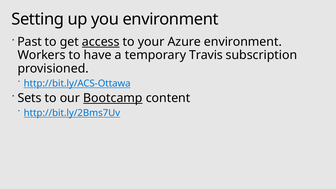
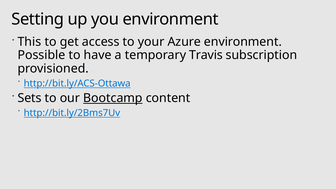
Past: Past -> This
access underline: present -> none
Workers: Workers -> Possible
